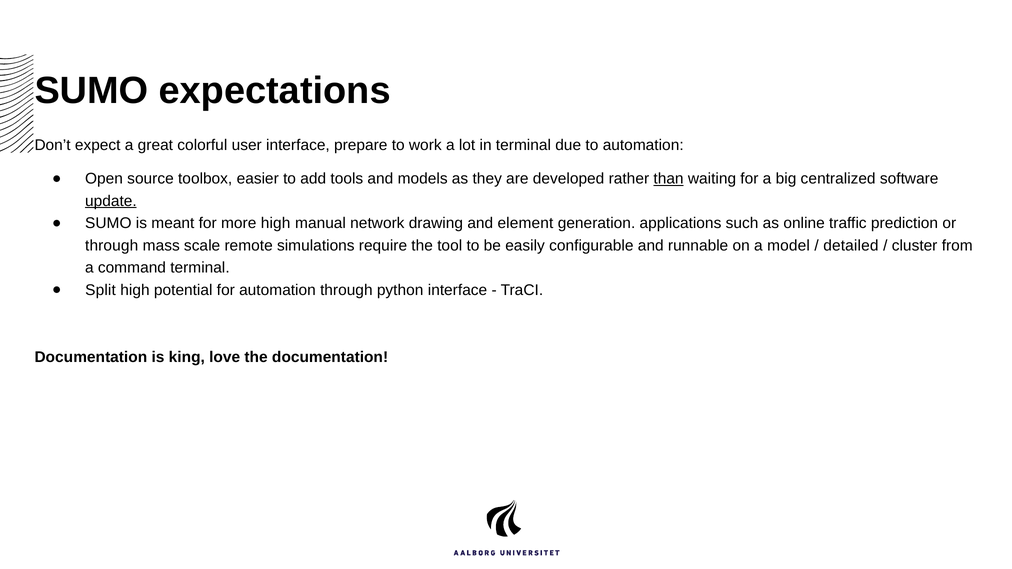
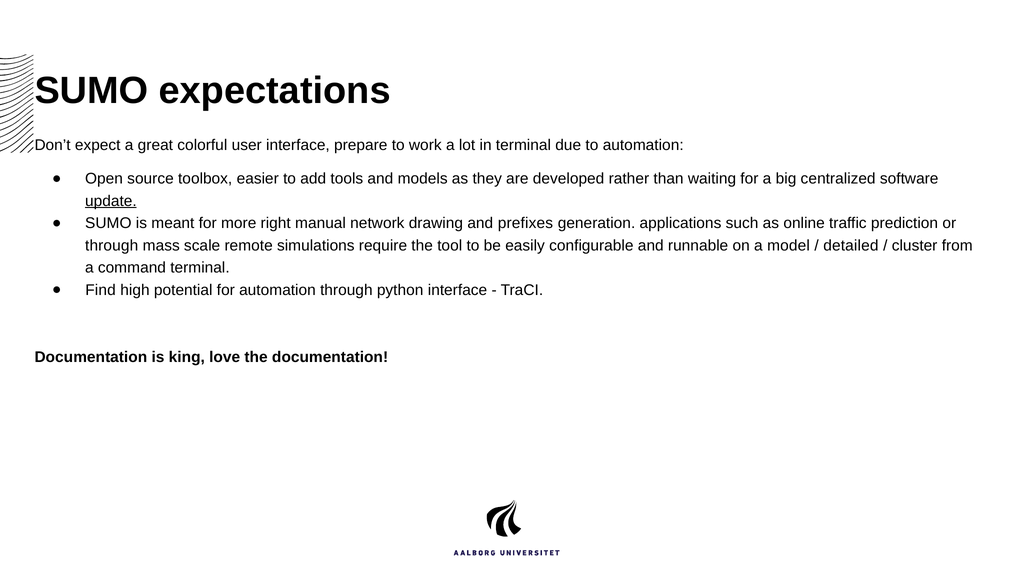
than underline: present -> none
more high: high -> right
element: element -> prefixes
Split: Split -> Find
